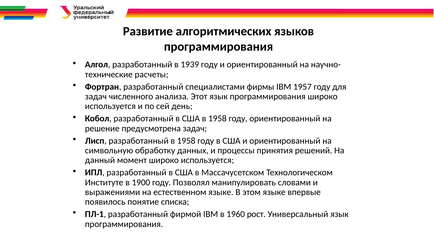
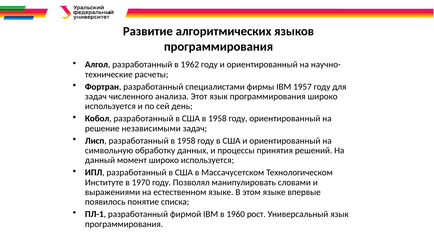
1939: 1939 -> 1962
предусмотрена: предусмотрена -> независимыми
1900: 1900 -> 1970
